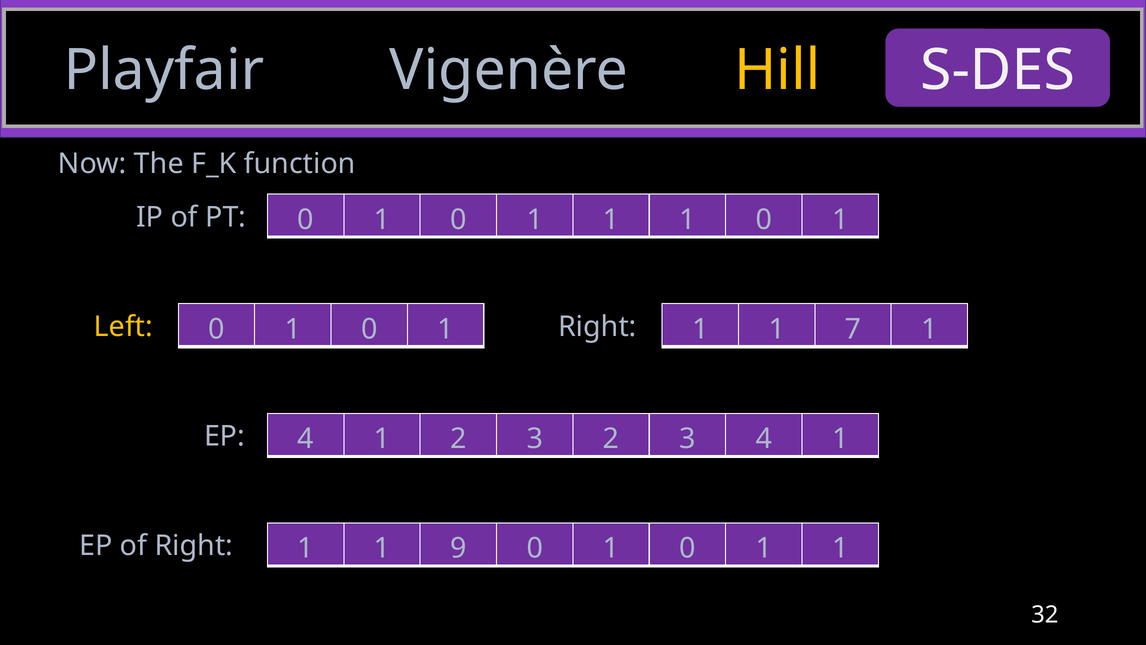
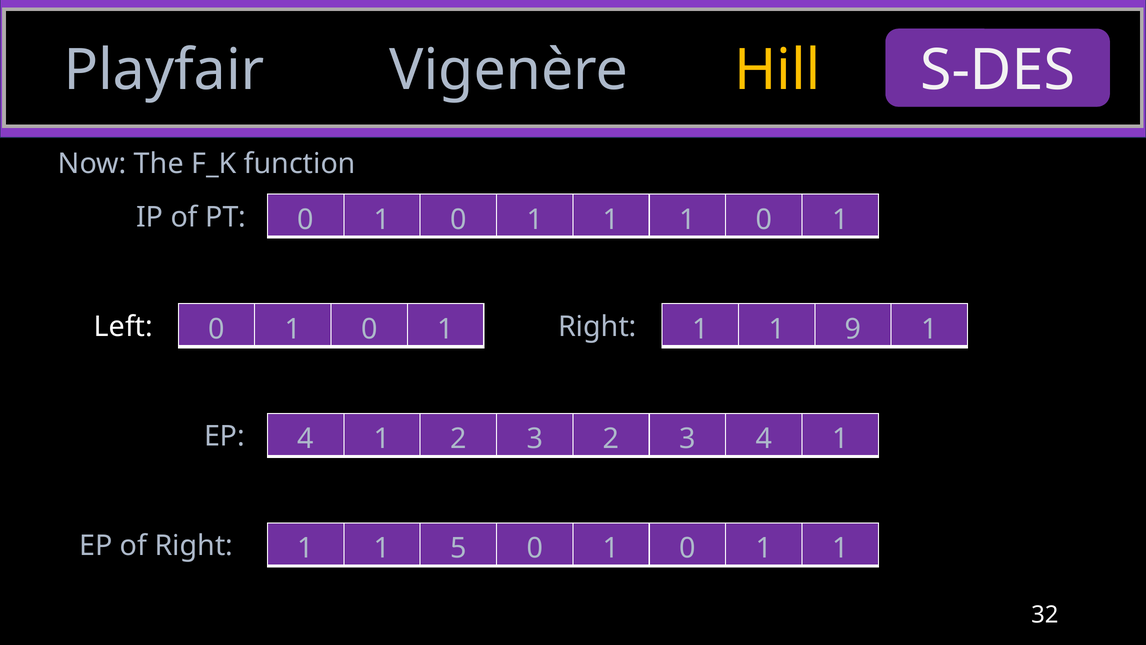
Left colour: yellow -> white
7: 7 -> 9
9: 9 -> 5
